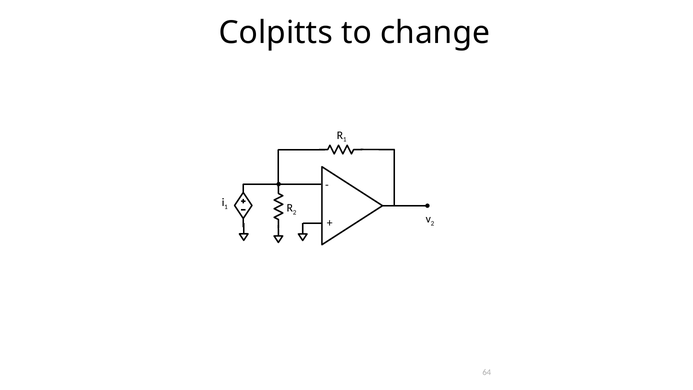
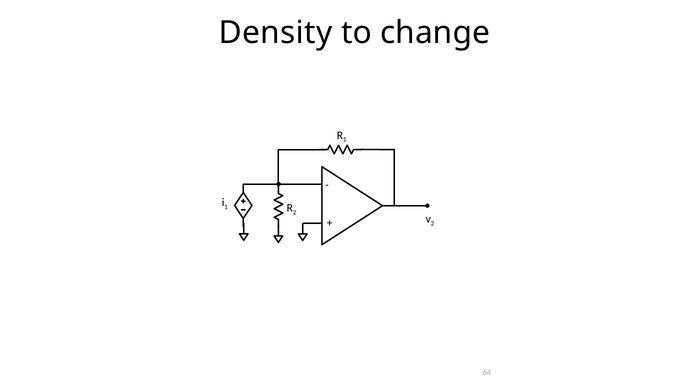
Colpitts: Colpitts -> Density
